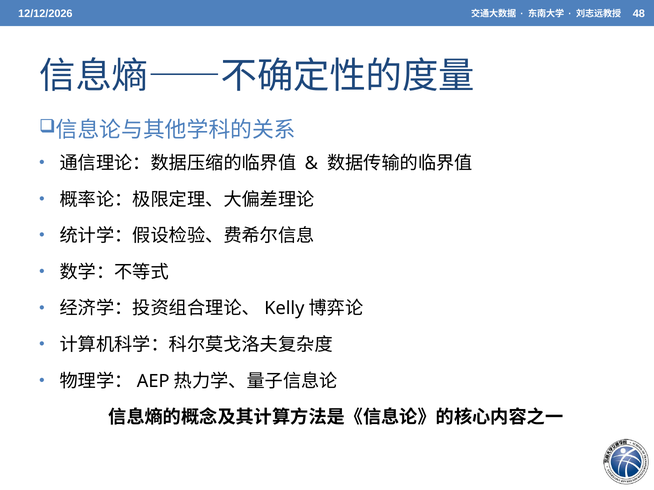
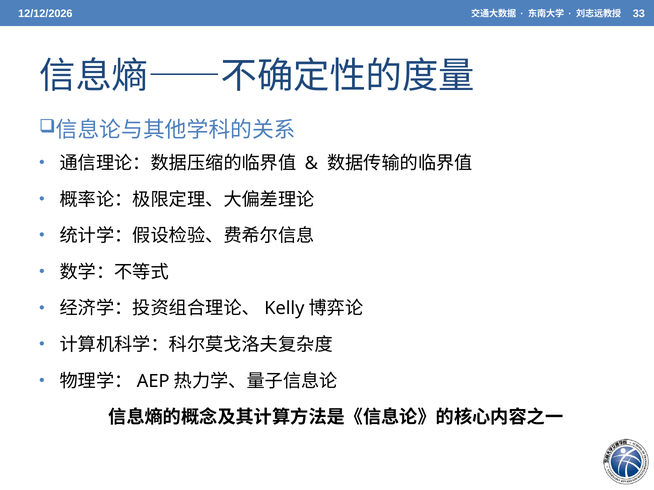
48: 48 -> 33
